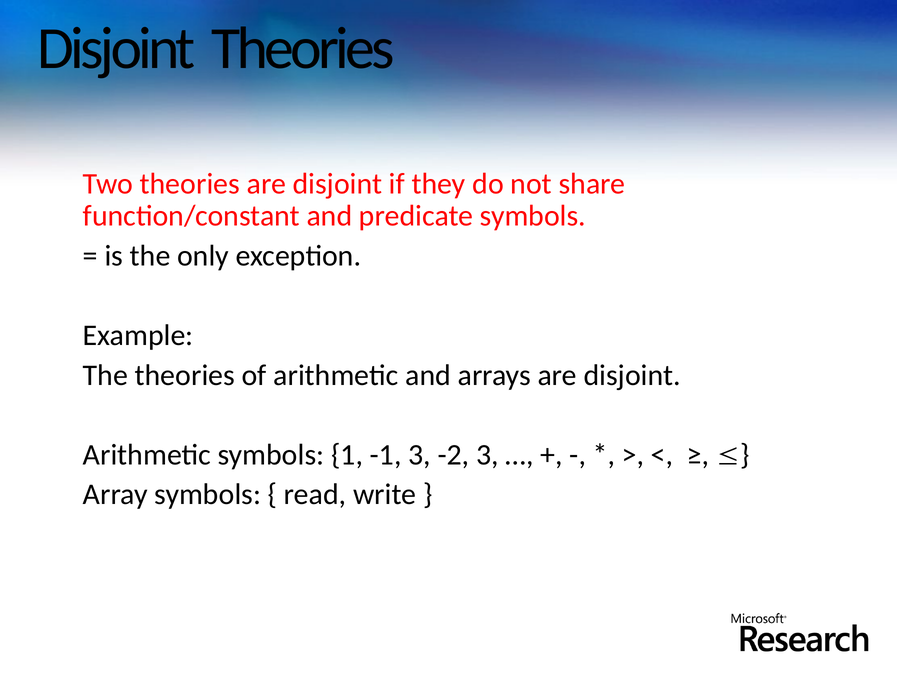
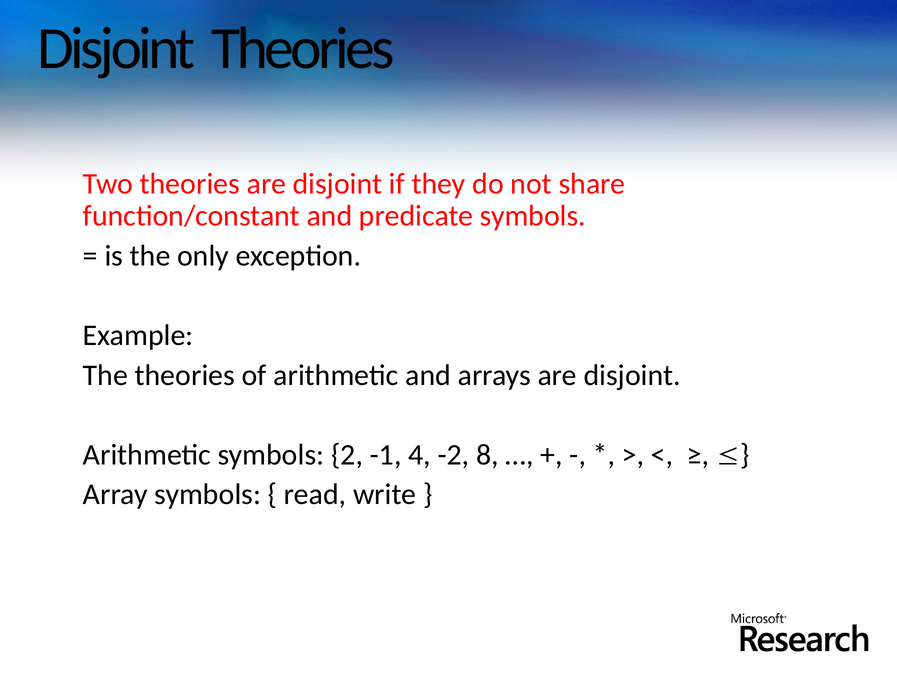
1: 1 -> 2
-1 3: 3 -> 4
-2 3: 3 -> 8
